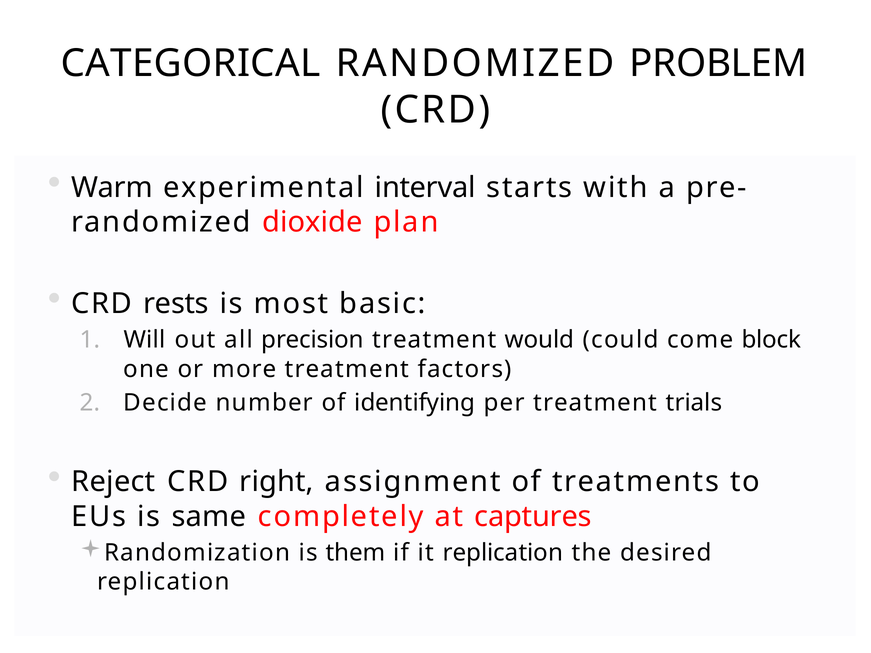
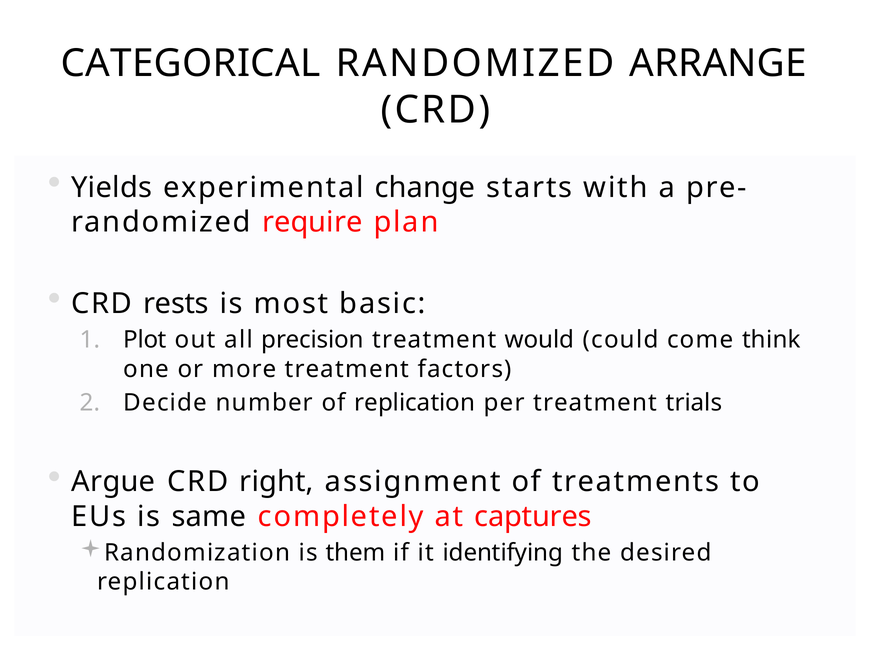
PROBLEM: PROBLEM -> ARRANGE
Warm: Warm -> Yields
interval: interval -> change
dioxide: dioxide -> require
Will: Will -> Plot
block: block -> think
of identifying: identifying -> replication
Reject: Reject -> Argue
it replication: replication -> identifying
